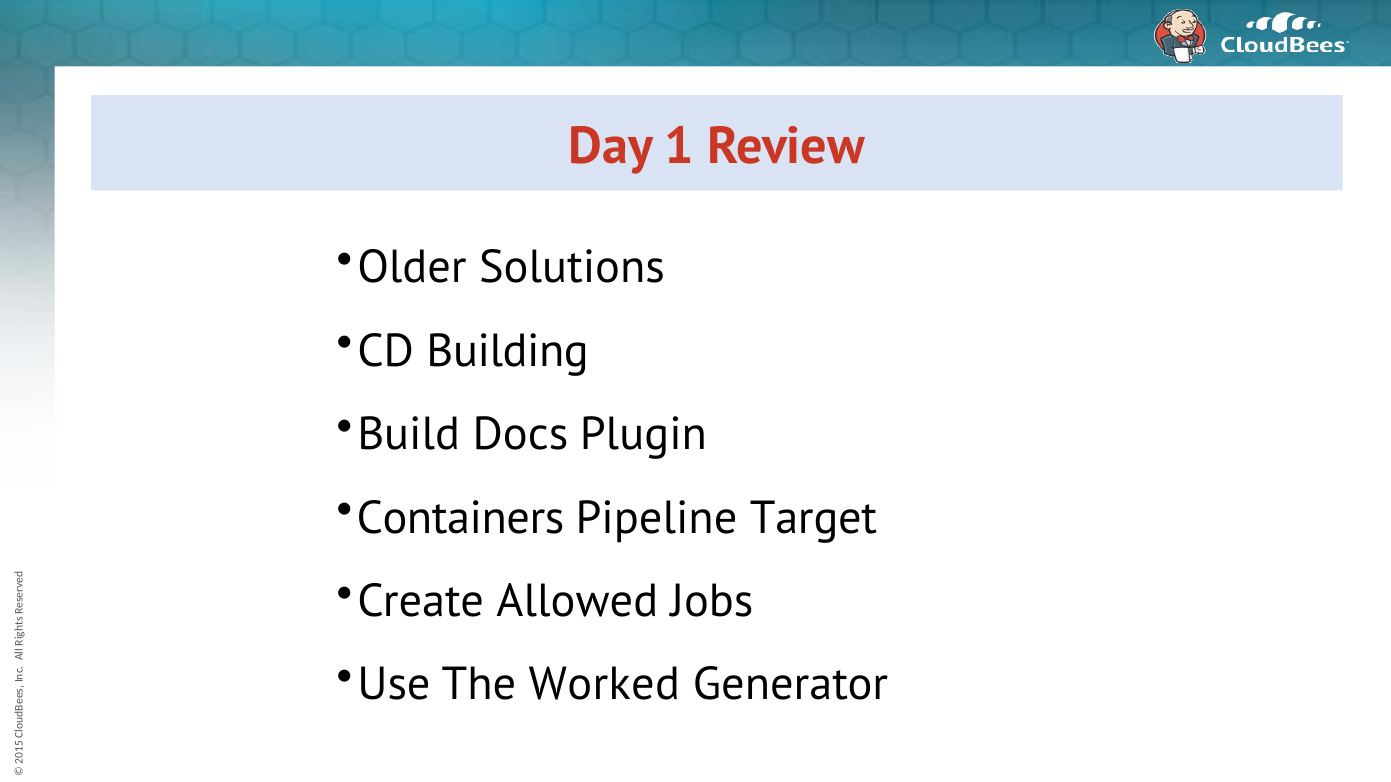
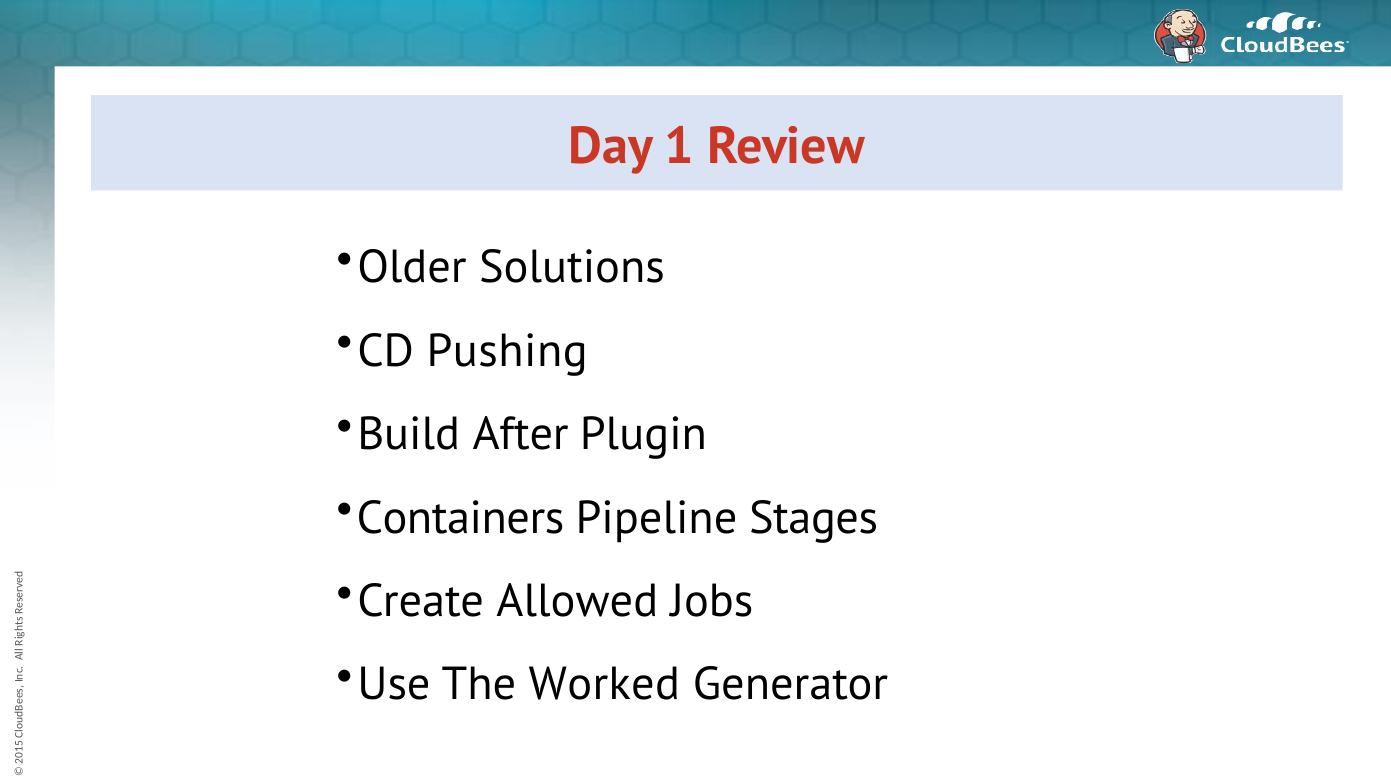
Building: Building -> Pushing
Docs: Docs -> After
Target: Target -> Stages
